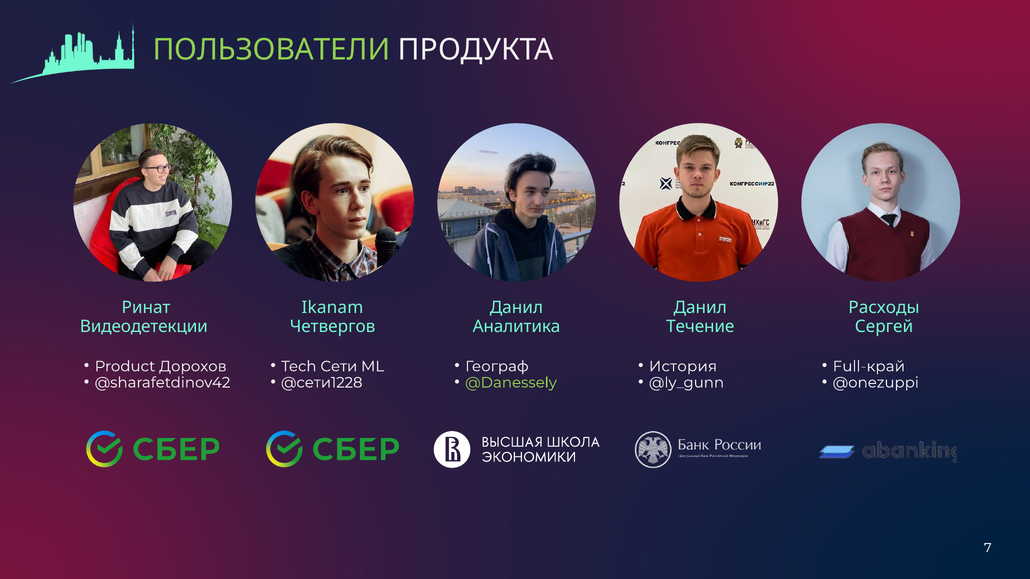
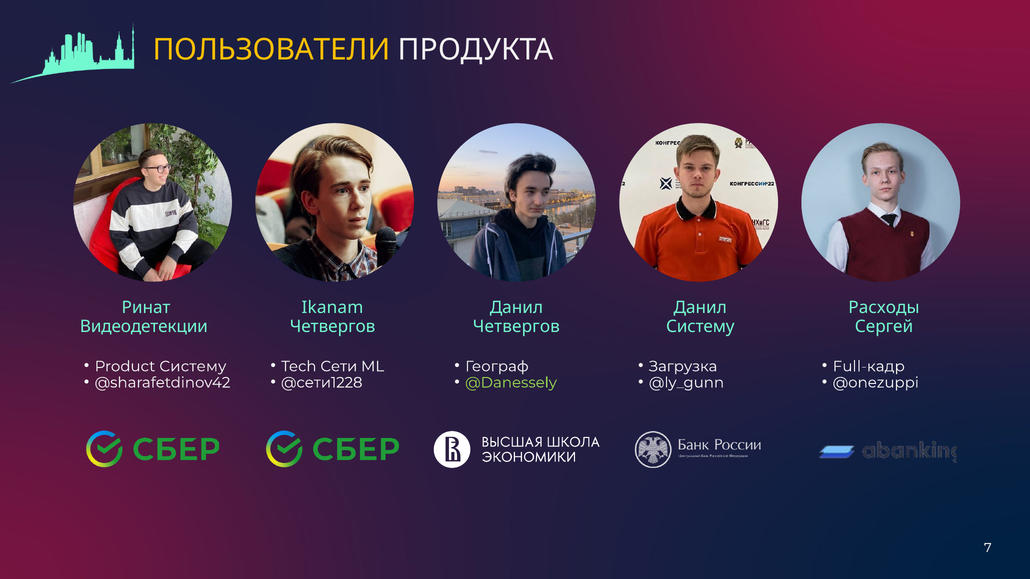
ПОЛЬЗОВАТЕЛИ colour: light green -> yellow
Аналитика at (517, 327): Аналитика -> Четвергов
Течение at (700, 327): Течение -> Систему
Product Дорохов: Дорохов -> Систему
История: История -> Загрузка
Full-край: Full-край -> Full-кадр
